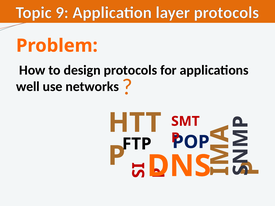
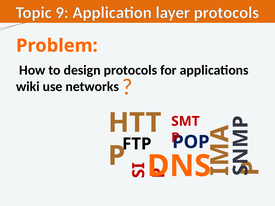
well: well -> wiki
